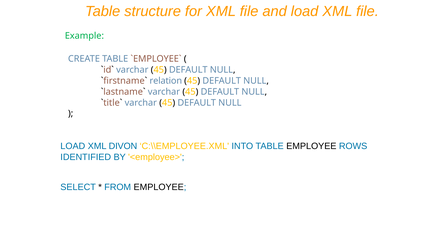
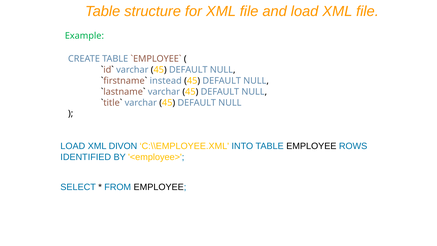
relation: relation -> instead
